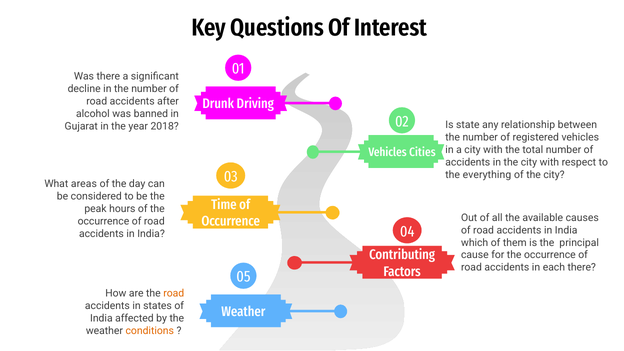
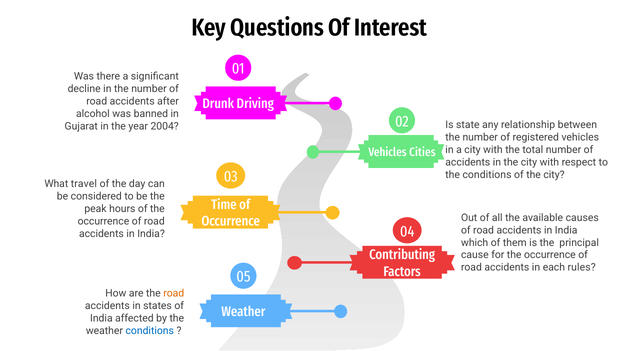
2018: 2018 -> 2004
the everything: everything -> conditions
areas: areas -> travel
each there: there -> rules
conditions at (150, 331) colour: orange -> blue
